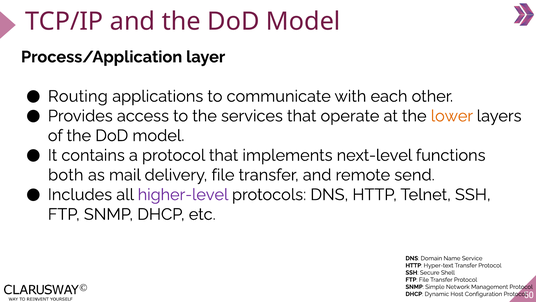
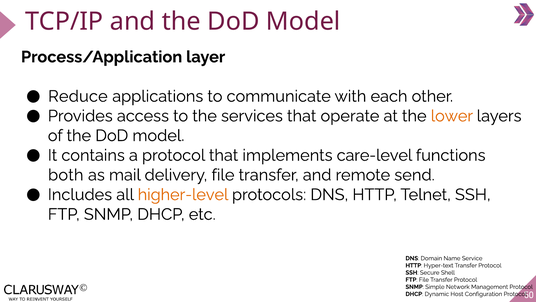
Routing: Routing -> Reduce
next-level: next-level -> care-level
higher-level colour: purple -> orange
